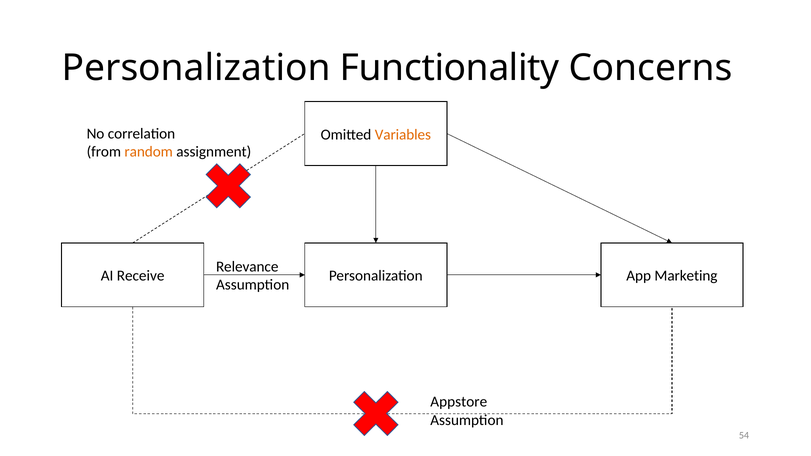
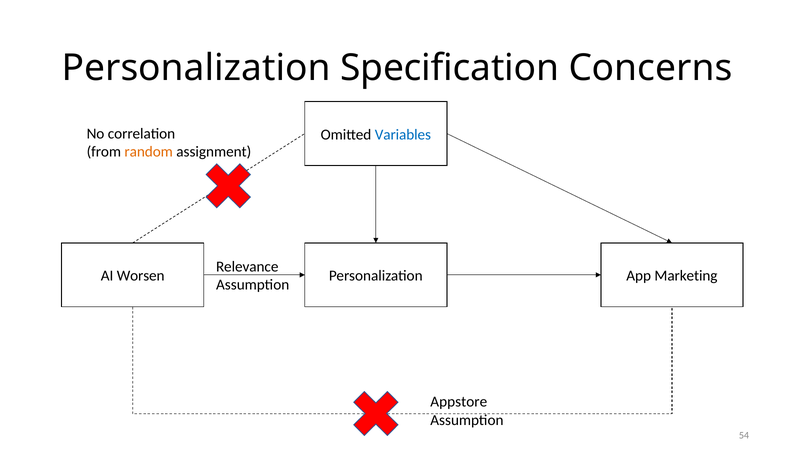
Functionality: Functionality -> Specification
Variables colour: orange -> blue
Receive: Receive -> Worsen
